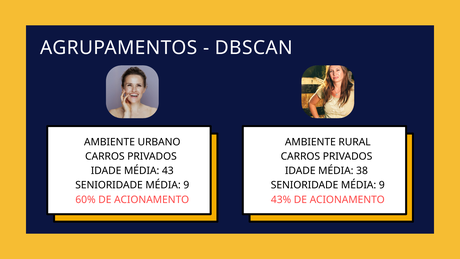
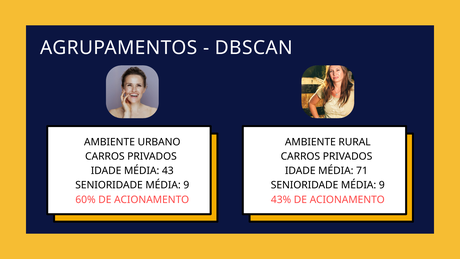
38: 38 -> 71
